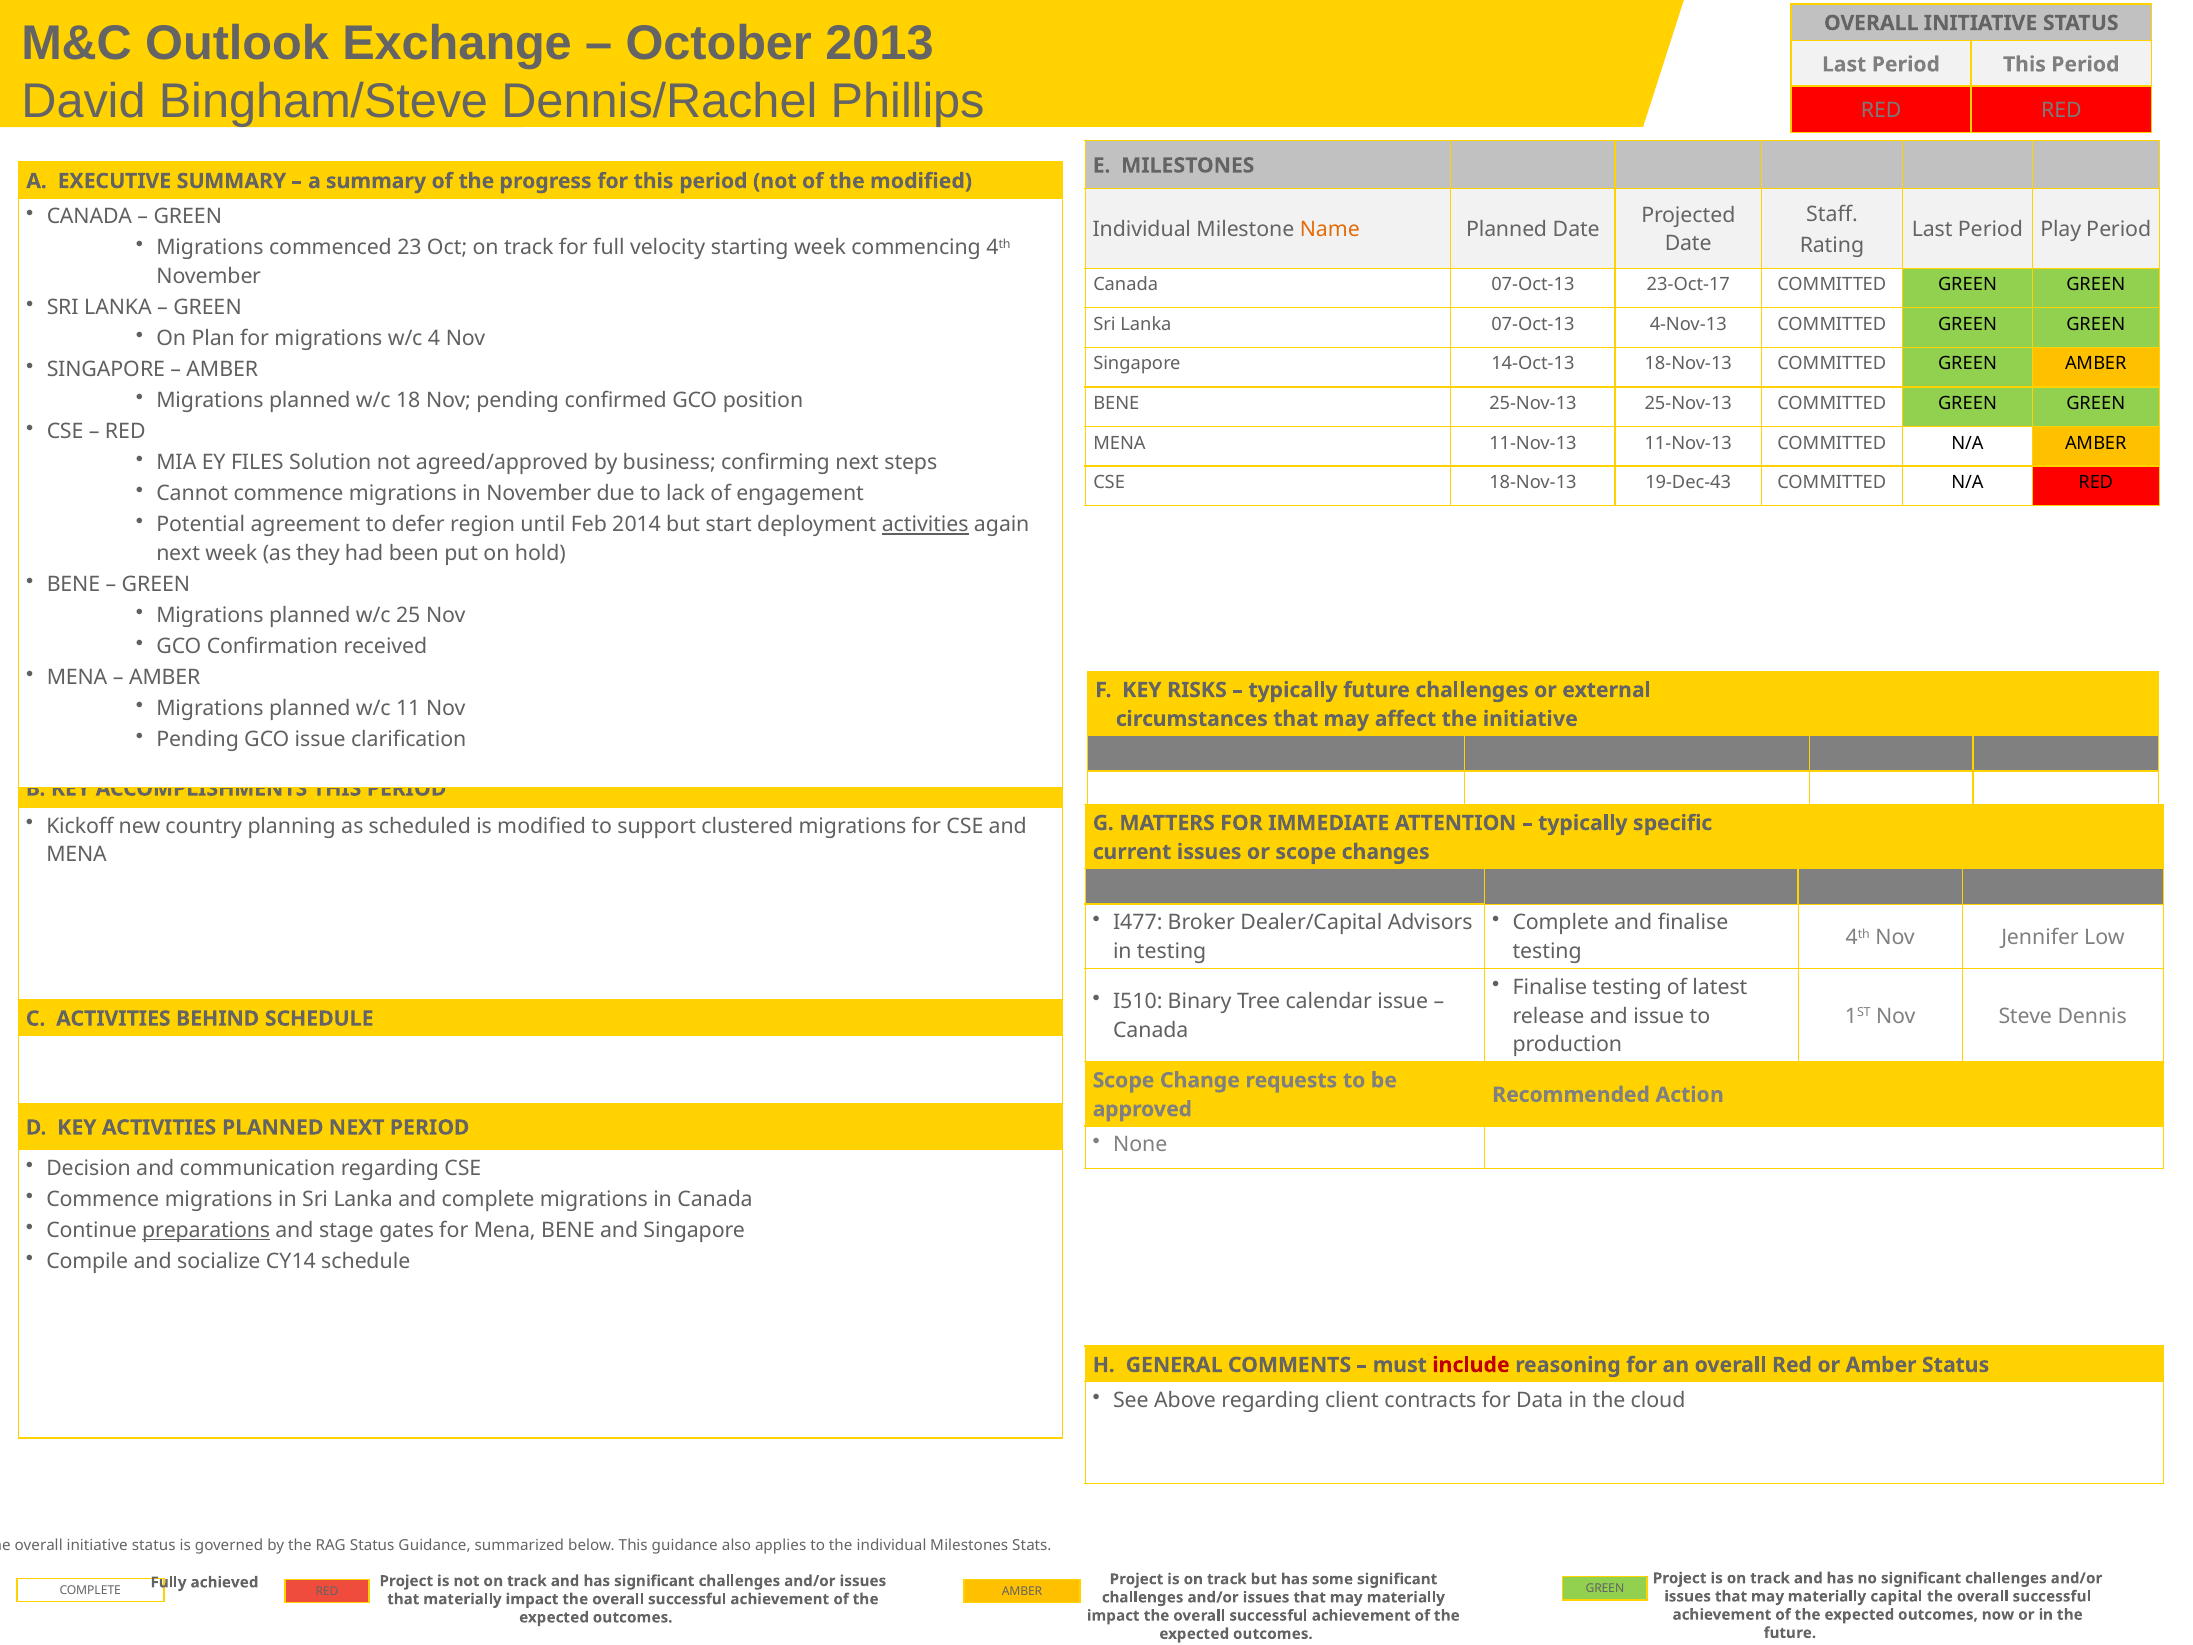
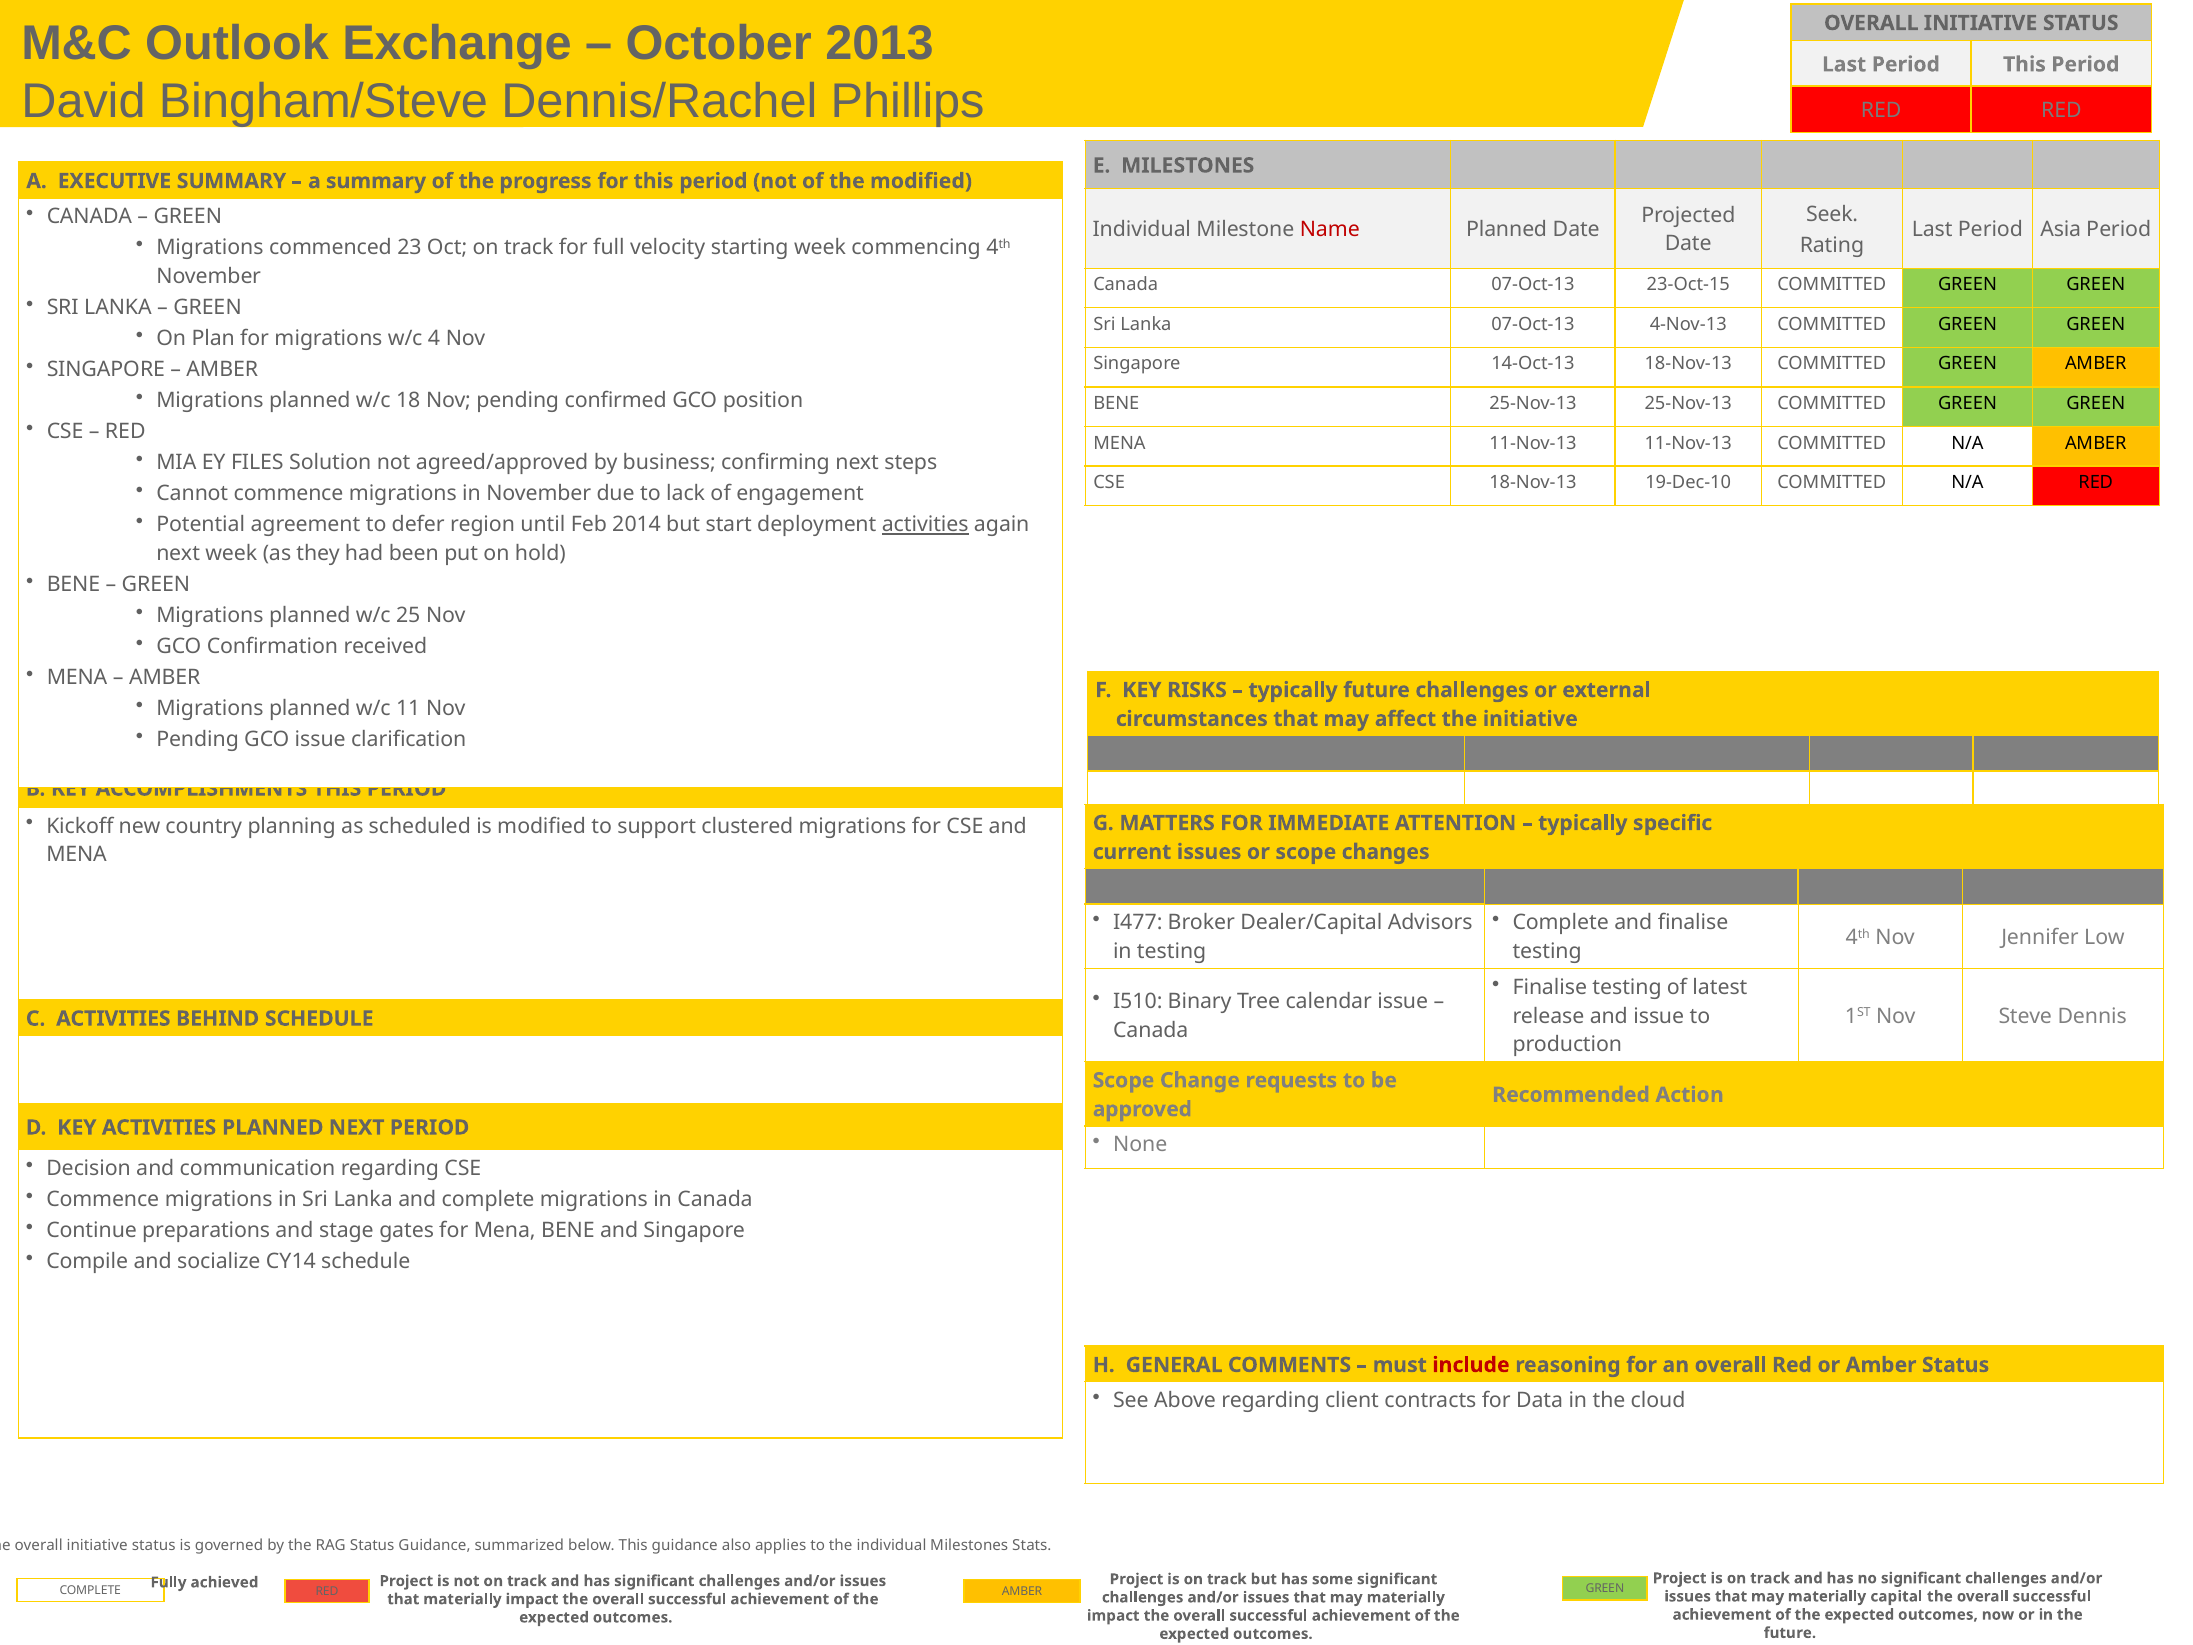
Staff: Staff -> Seek
Name colour: orange -> red
Play: Play -> Asia
23-Oct-17: 23-Oct-17 -> 23-Oct-15
19-Dec-43: 19-Dec-43 -> 19-Dec-10
preparations underline: present -> none
